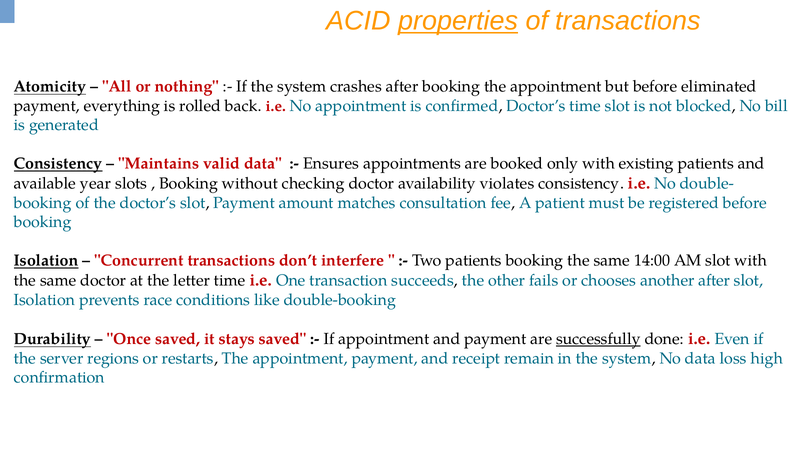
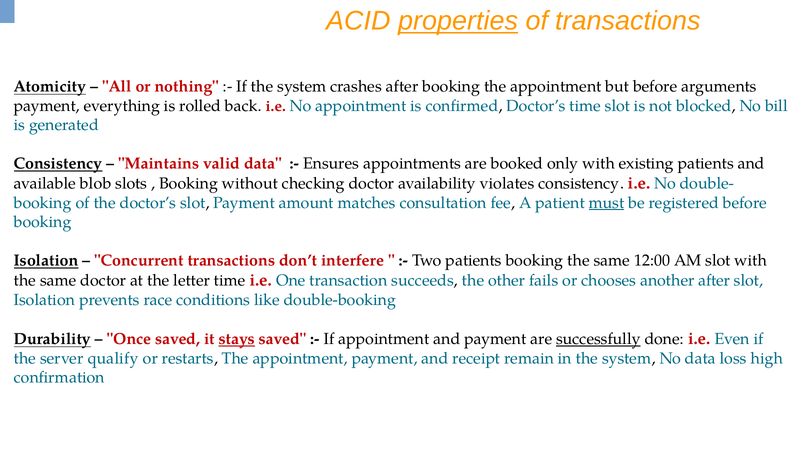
eliminated: eliminated -> arguments
year: year -> blob
must underline: none -> present
14:00: 14:00 -> 12:00
stays underline: none -> present
regions: regions -> qualify
